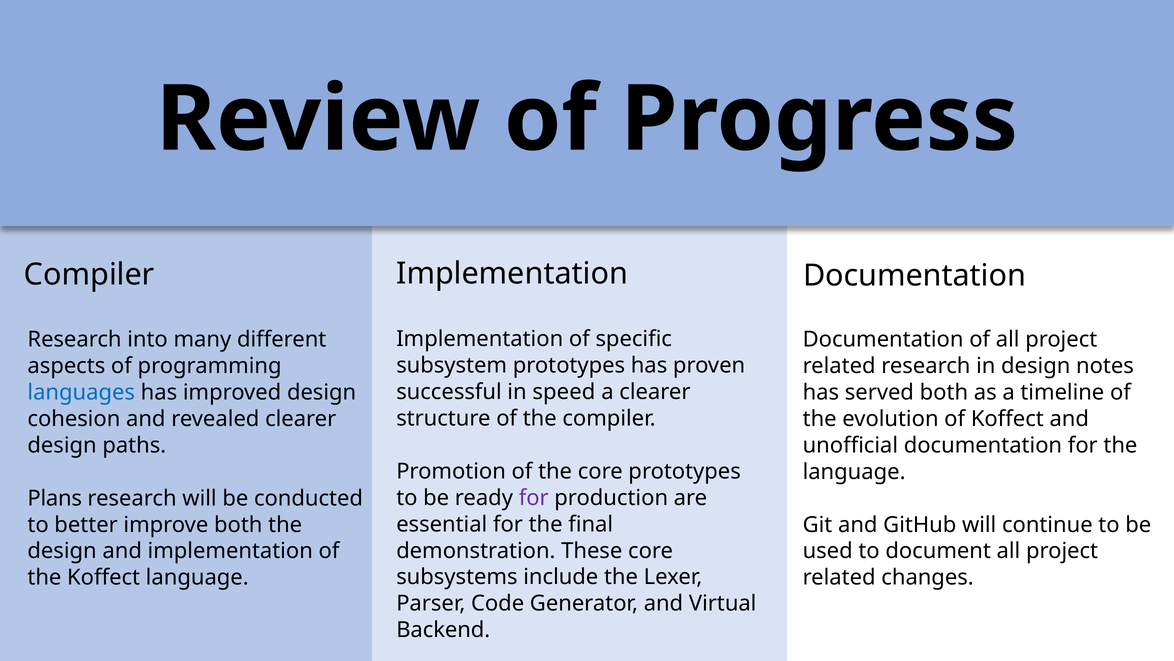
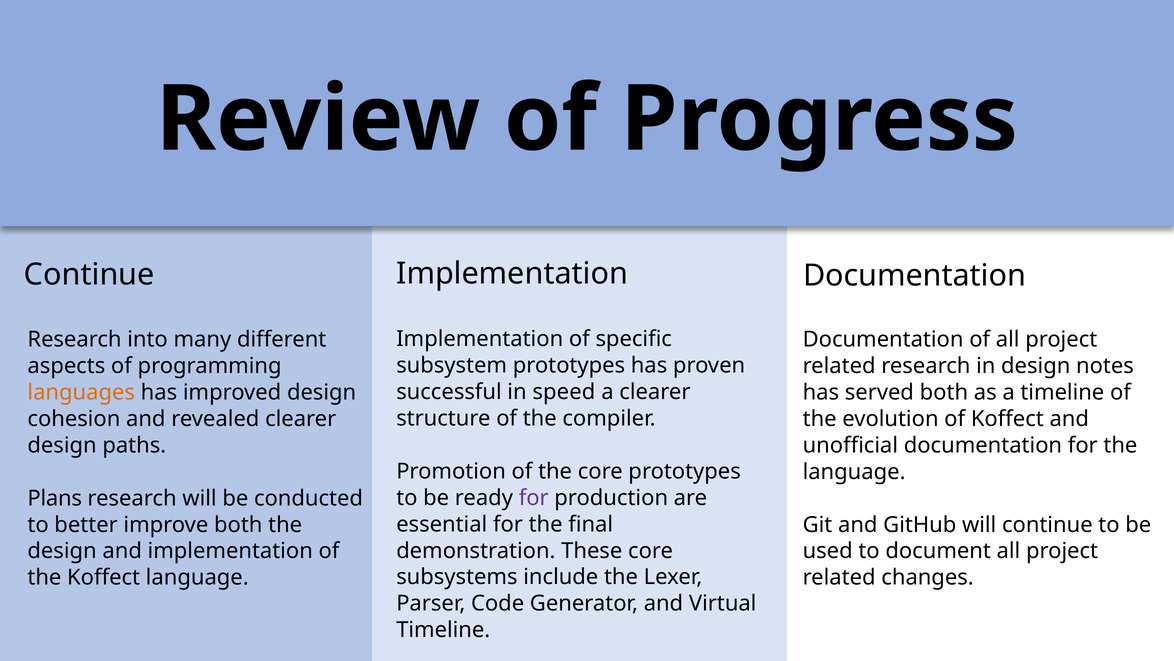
Compiler at (89, 274): Compiler -> Continue
languages colour: blue -> orange
Backend at (443, 629): Backend -> Timeline
